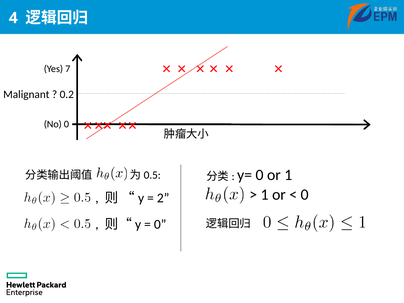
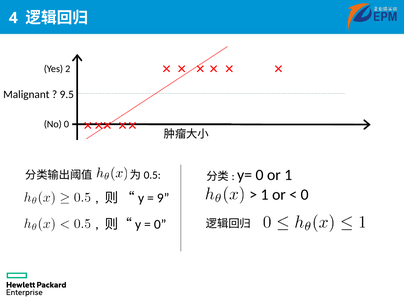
7: 7 -> 2
0.2: 0.2 -> 9.5
2: 2 -> 9
